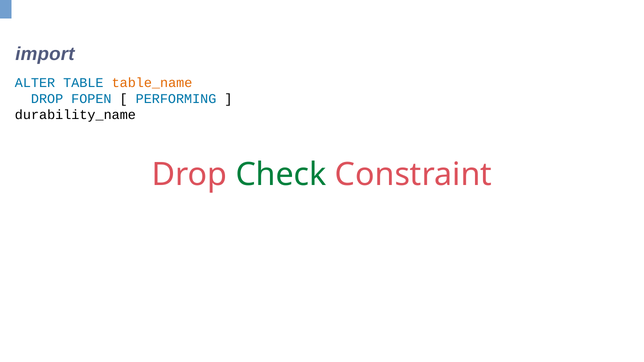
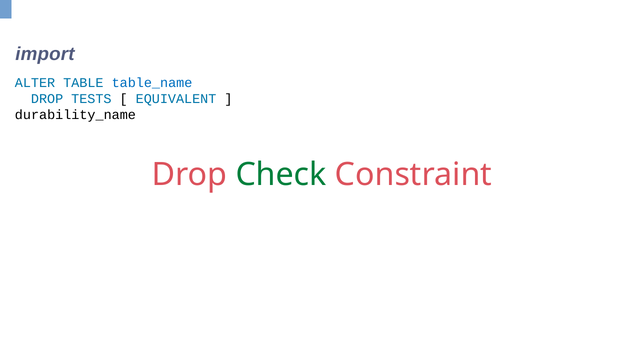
table_name colour: orange -> blue
FOPEN: FOPEN -> TESTS
PERFORMING: PERFORMING -> EQUIVALENT
